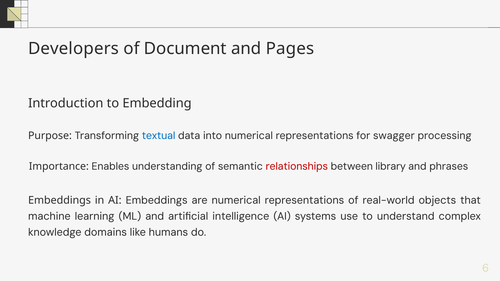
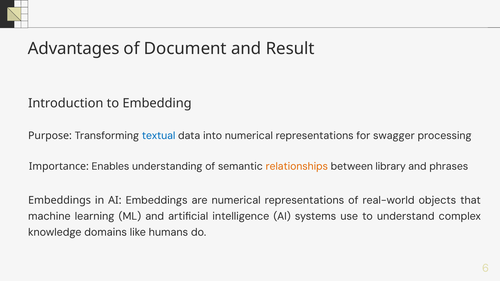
Developers: Developers -> Advantages
Pages: Pages -> Result
relationships colour: red -> orange
